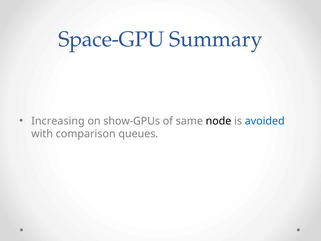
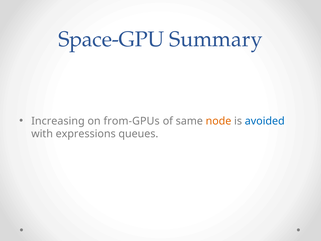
show-GPUs: show-GPUs -> from-GPUs
node colour: black -> orange
comparison: comparison -> expressions
